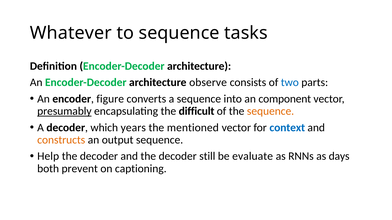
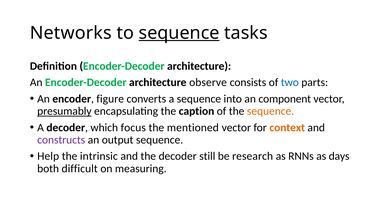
Whatever: Whatever -> Networks
sequence at (179, 33) underline: none -> present
difficult: difficult -> caption
years: years -> focus
context colour: blue -> orange
constructs colour: orange -> purple
decoder at (99, 157): decoder -> intrinsic
evaluate: evaluate -> research
prevent: prevent -> difficult
captioning: captioning -> measuring
